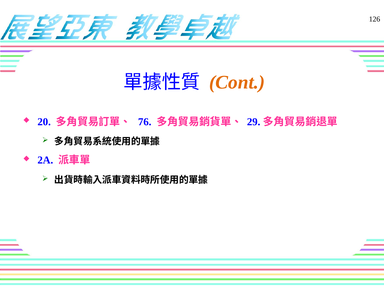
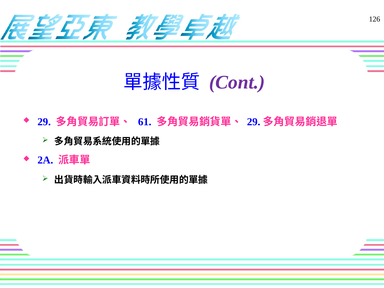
Cont colour: orange -> purple
20: 20 -> 29
76: 76 -> 61
